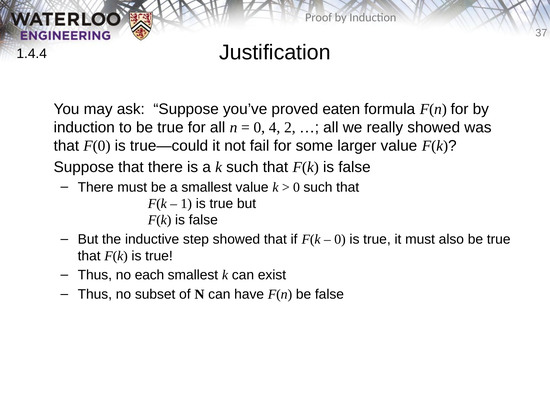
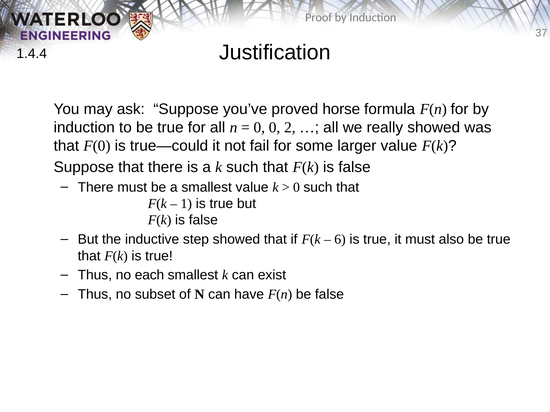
eaten: eaten -> horse
0 4: 4 -> 0
0 at (340, 240): 0 -> 6
